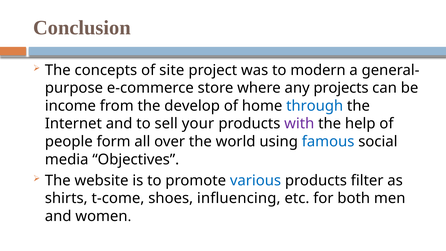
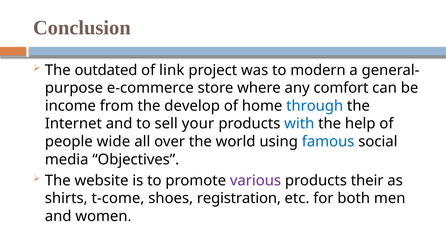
concepts: concepts -> outdated
site: site -> link
projects: projects -> comfort
with colour: purple -> blue
form: form -> wide
various colour: blue -> purple
filter: filter -> their
influencing: influencing -> registration
